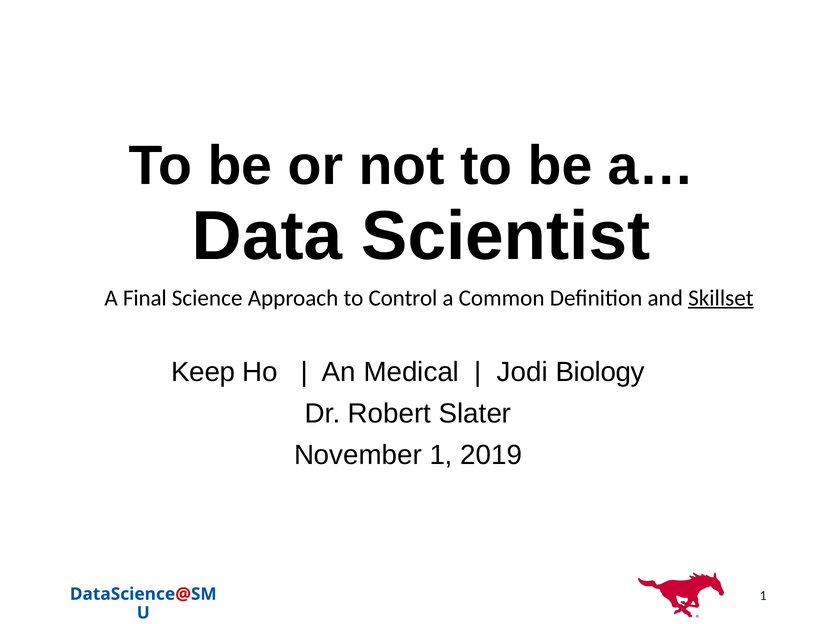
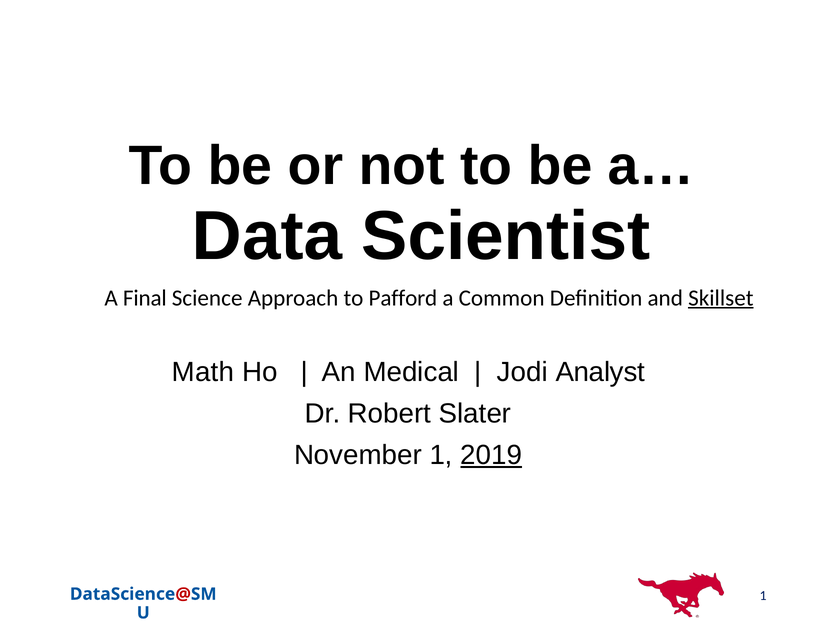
Control: Control -> Pafford
Keep: Keep -> Math
Biology: Biology -> Analyst
2019 underline: none -> present
